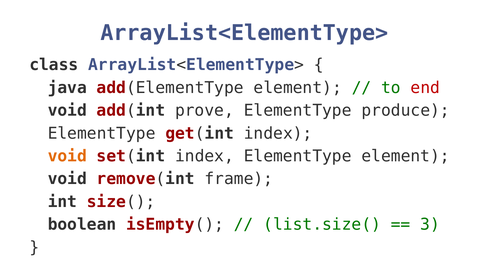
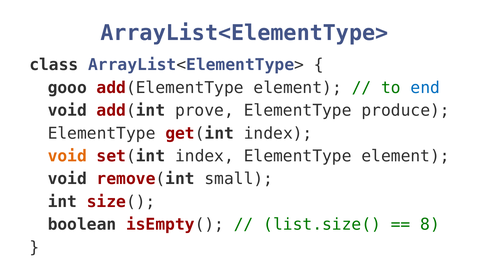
java: java -> gooo
end colour: red -> blue
frame: frame -> small
3: 3 -> 8
